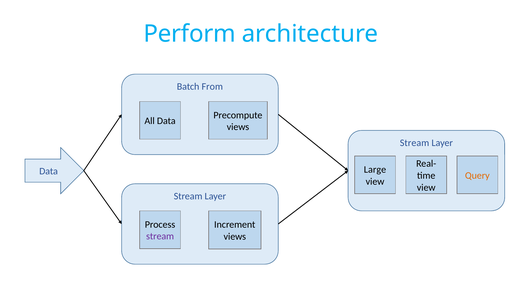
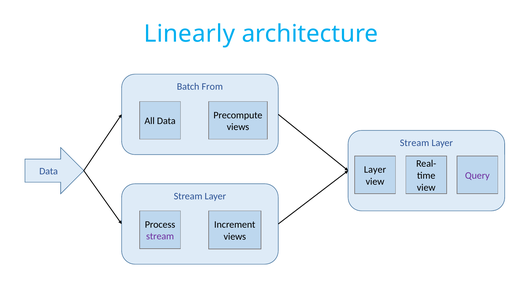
Perform: Perform -> Linearly
Large at (375, 169): Large -> Layer
Query colour: orange -> purple
